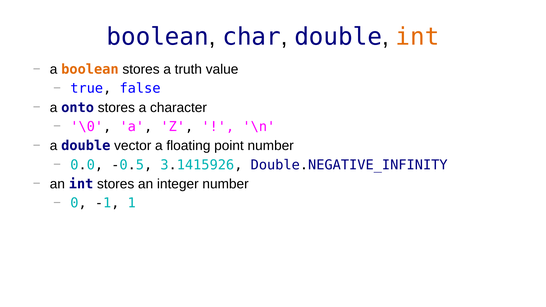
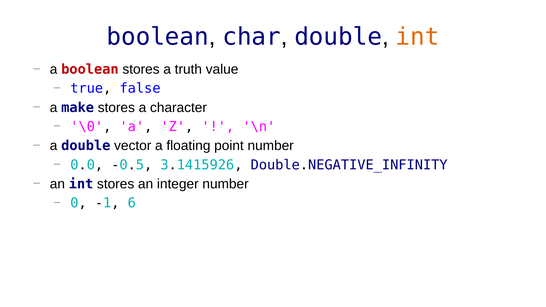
boolean at (90, 69) colour: orange -> red
onto: onto -> make
1: 1 -> 6
